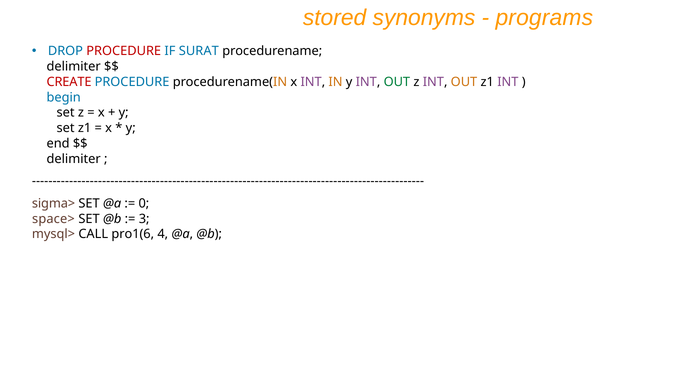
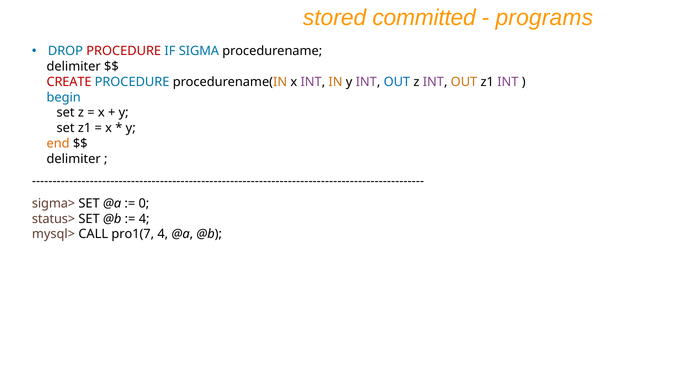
synonyms: synonyms -> committed
SURAT: SURAT -> SIGMA
OUT at (397, 82) colour: green -> blue
end colour: black -> orange
space>: space> -> status>
3 at (144, 219): 3 -> 4
pro1(6: pro1(6 -> pro1(7
